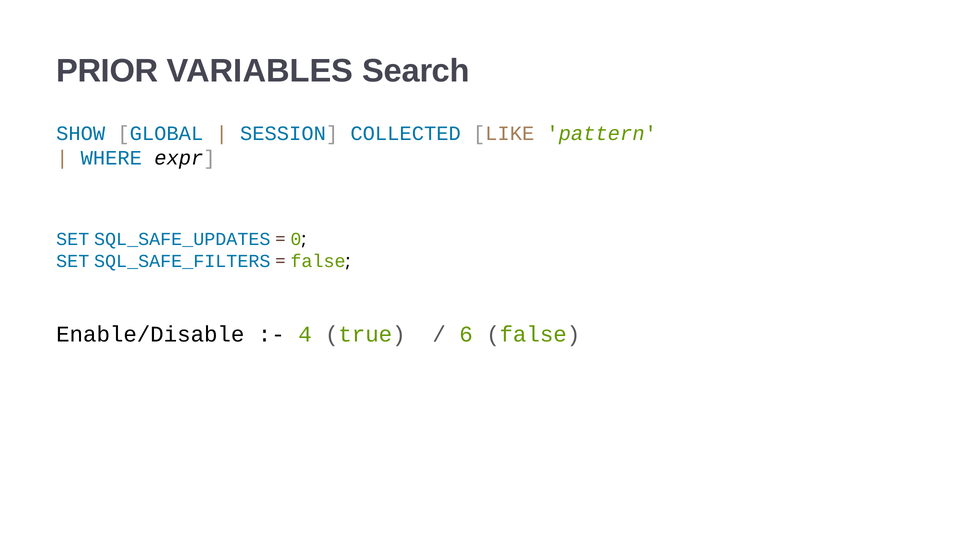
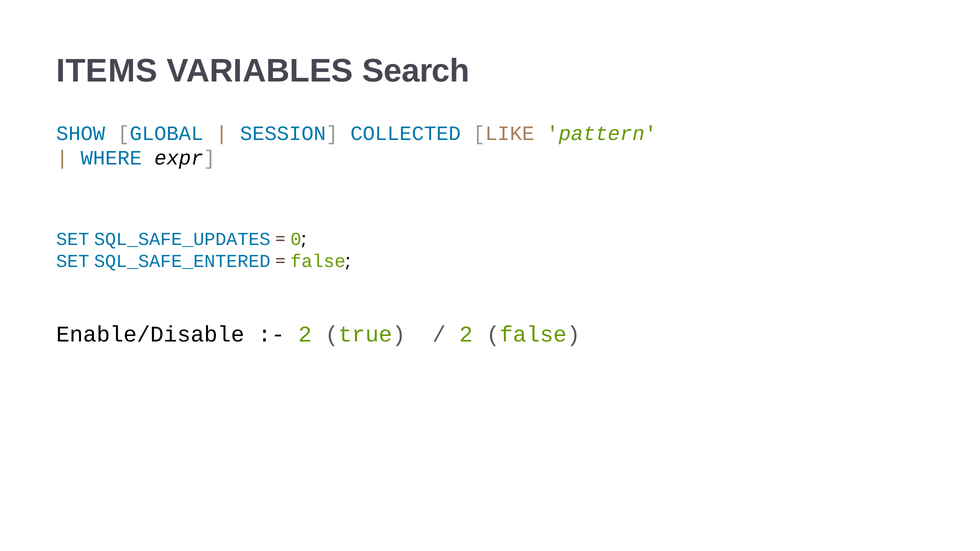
PRIOR: PRIOR -> ITEMS
SQL_SAFE_FILTERS: SQL_SAFE_FILTERS -> SQL_SAFE_ENTERED
4 at (305, 334): 4 -> 2
6 at (466, 334): 6 -> 2
